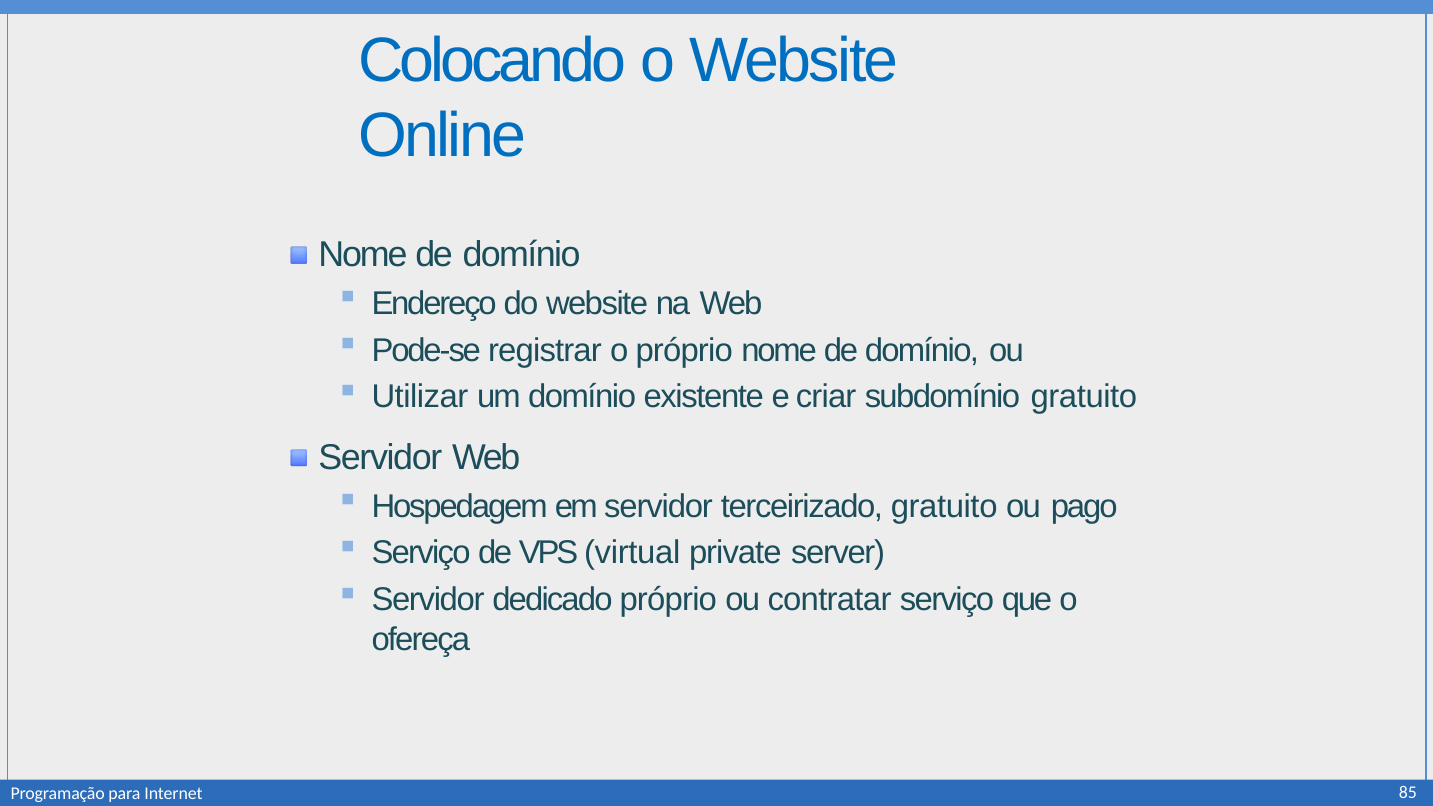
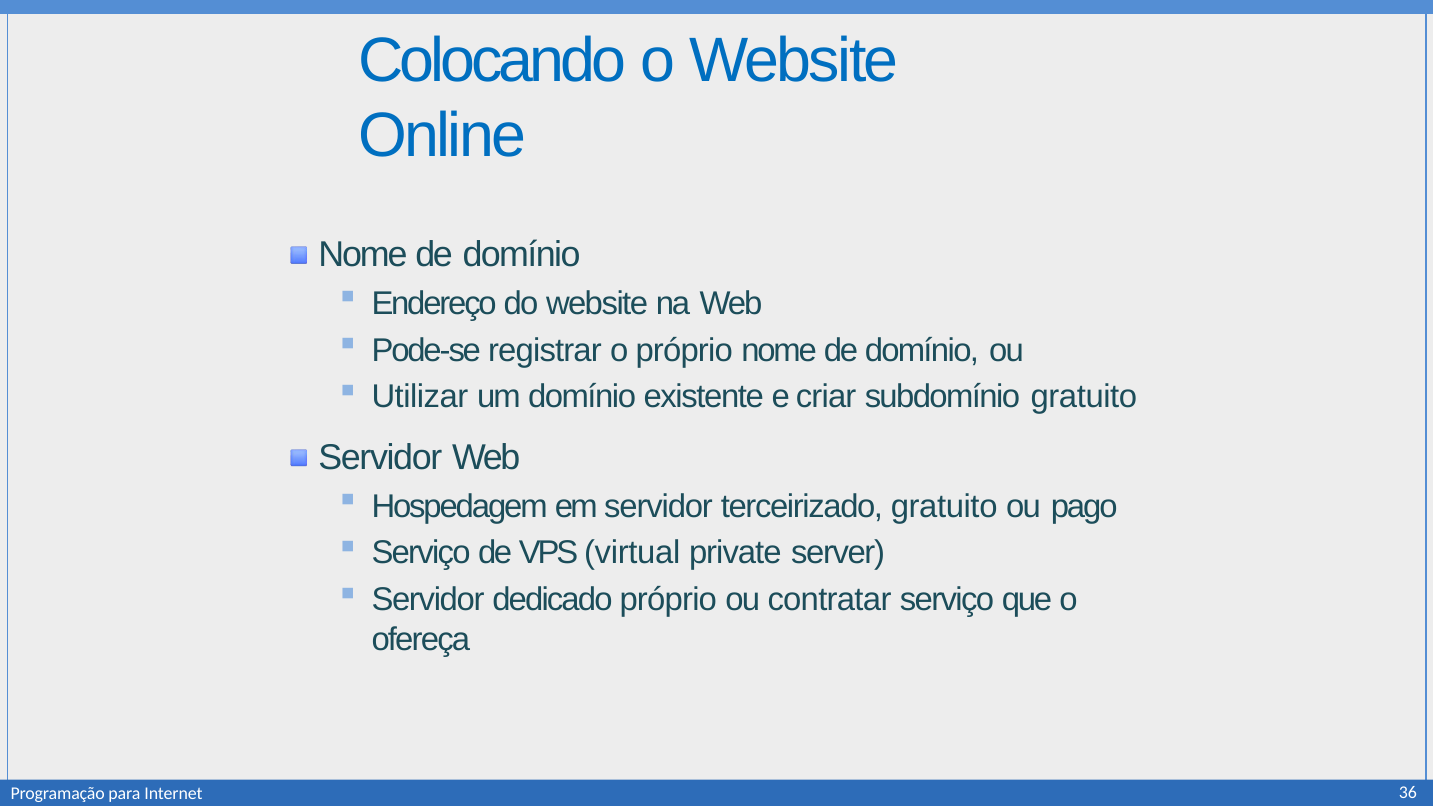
85: 85 -> 36
